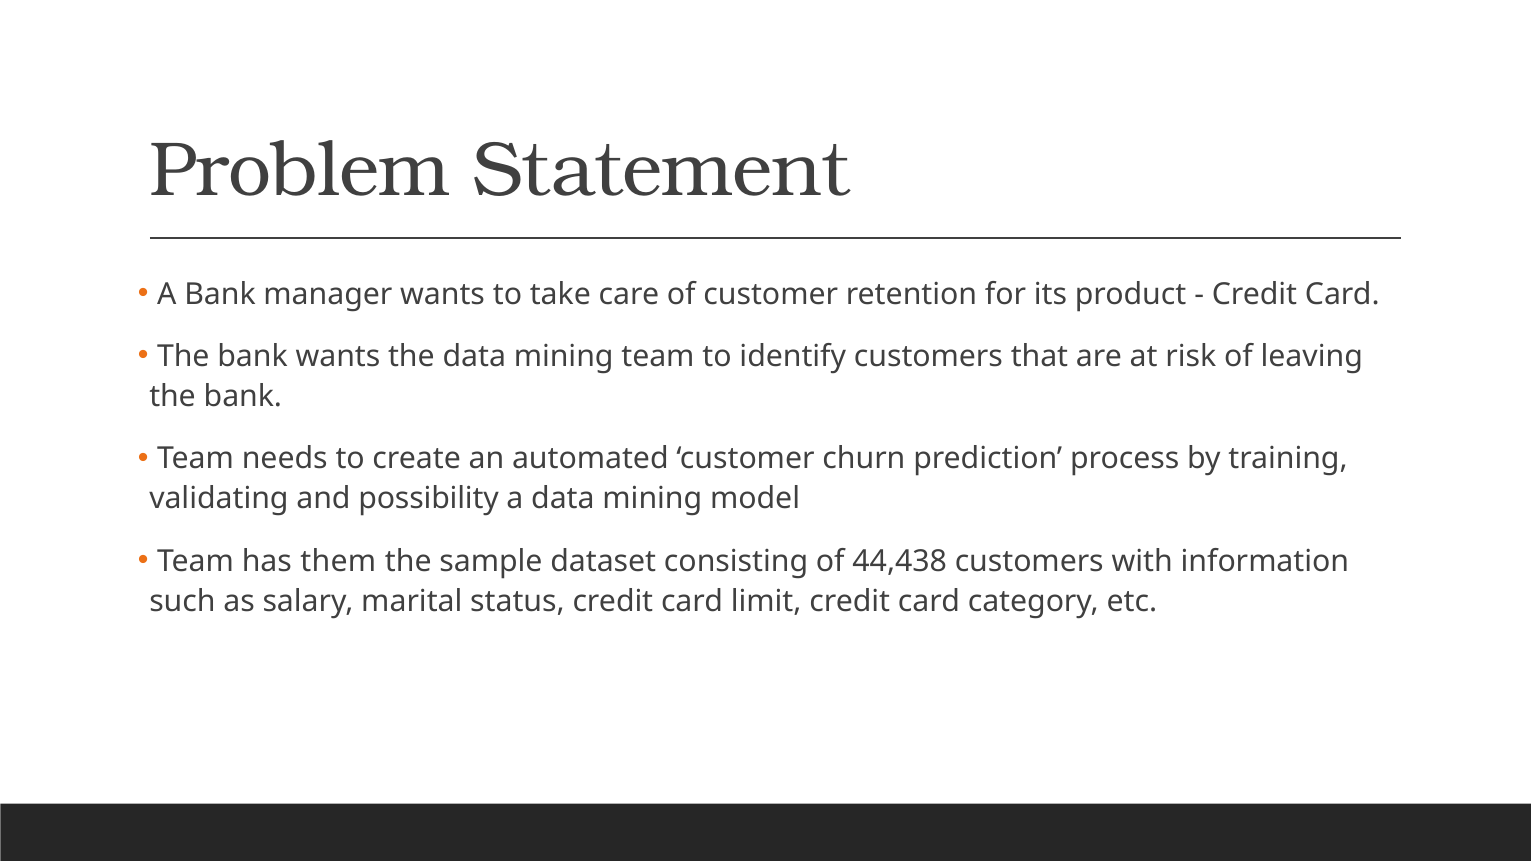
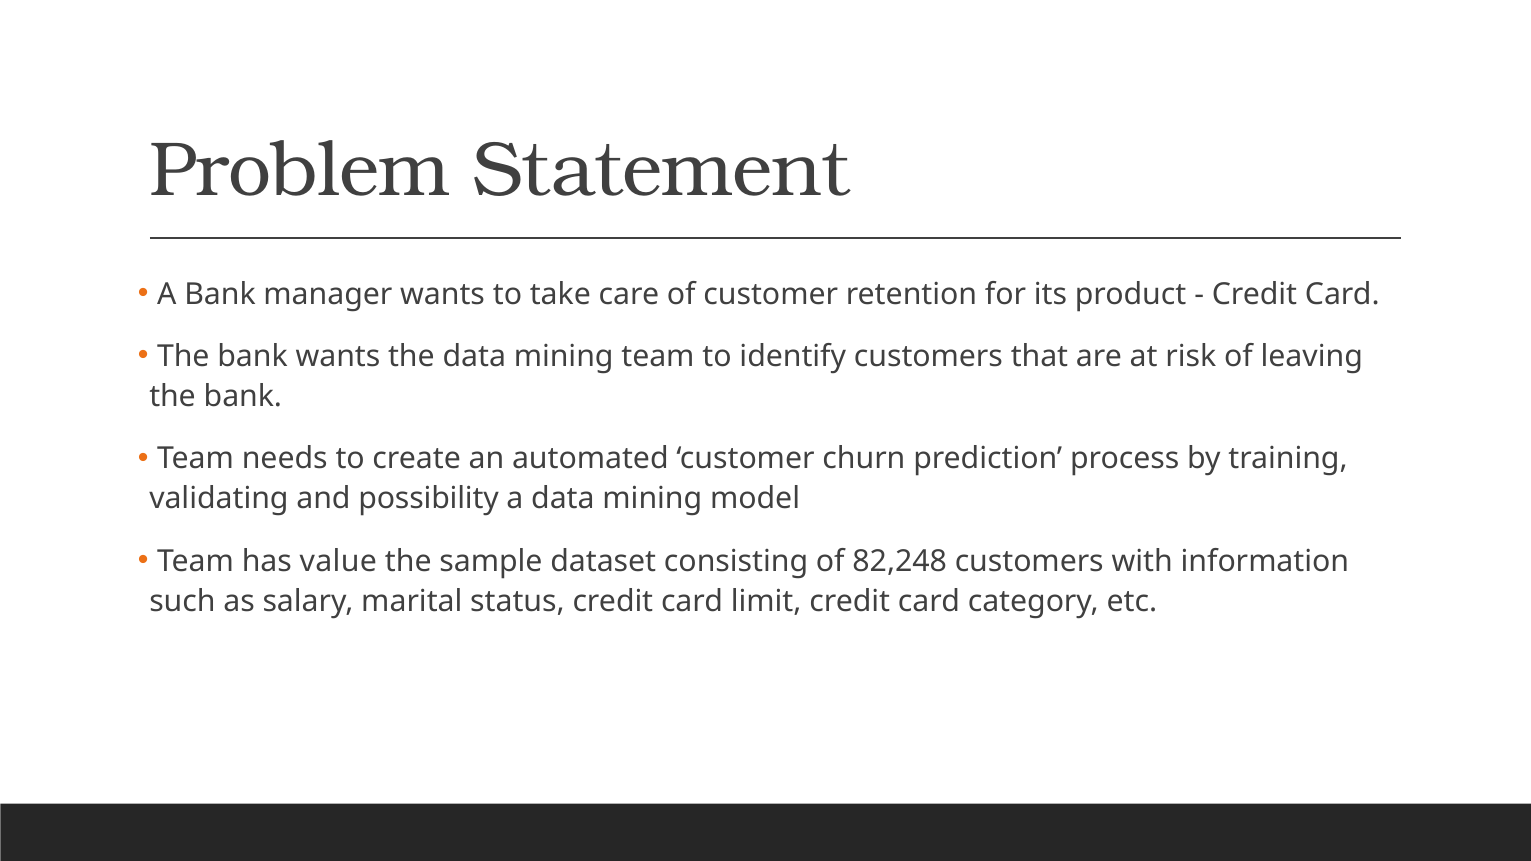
them: them -> value
44,438: 44,438 -> 82,248
